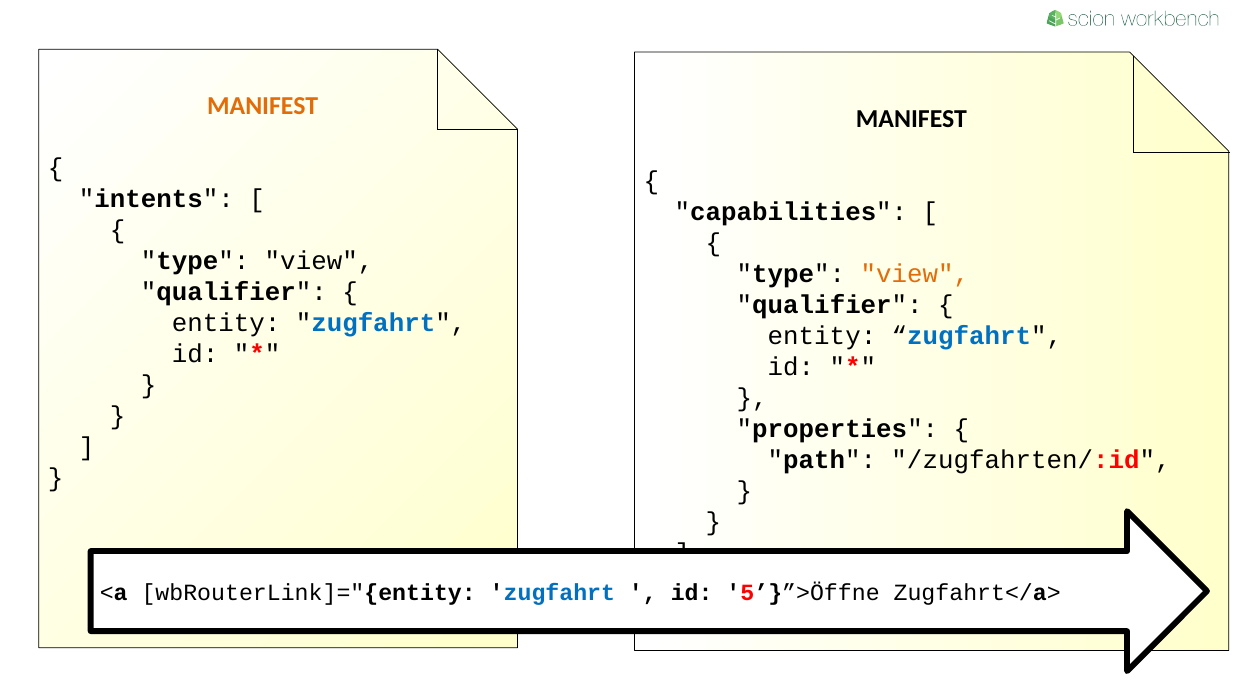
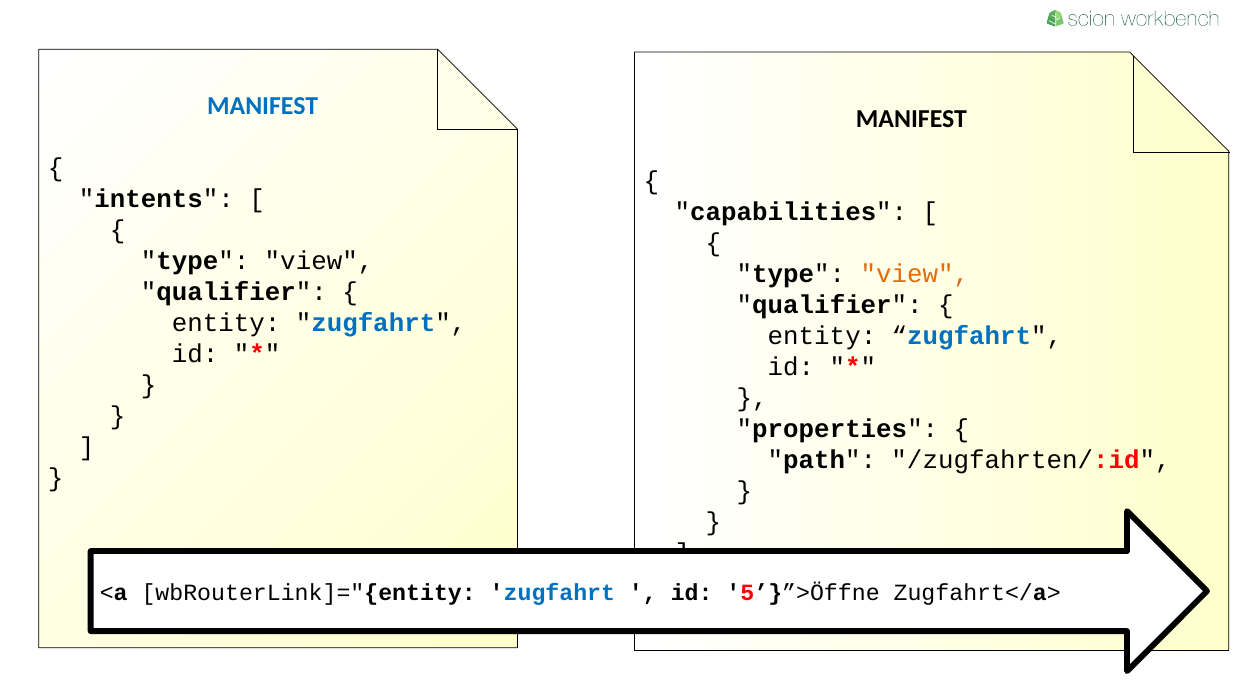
MANIFEST at (263, 106) colour: orange -> blue
